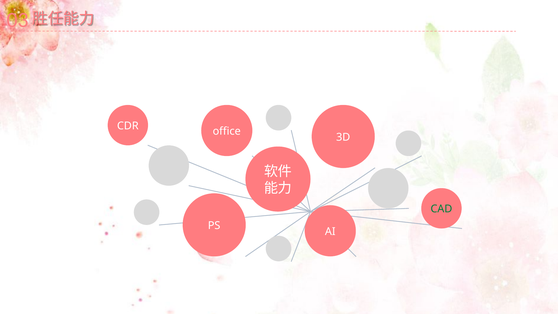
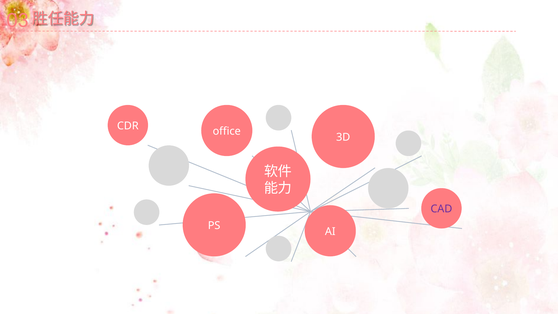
CAD colour: green -> purple
